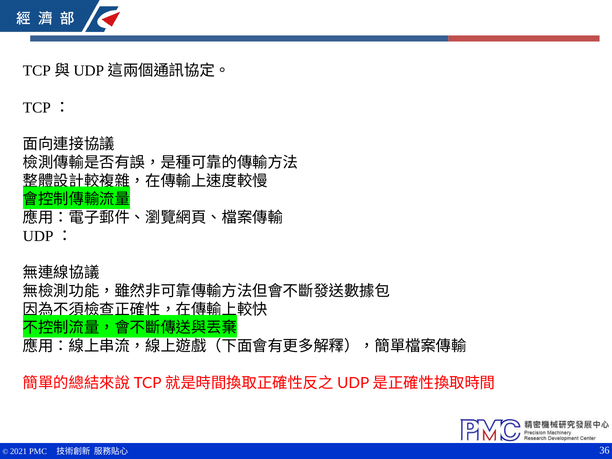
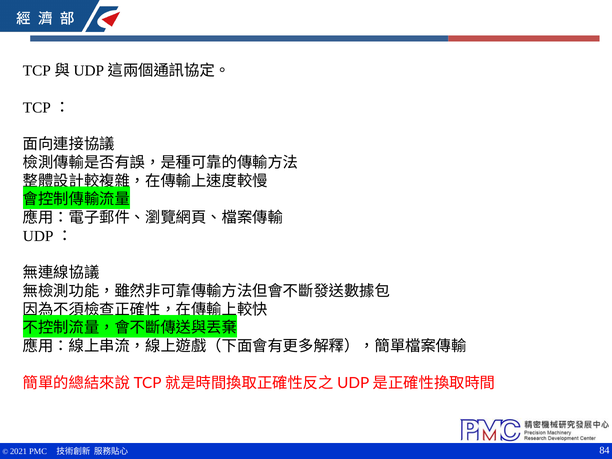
36: 36 -> 84
